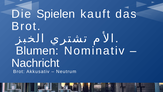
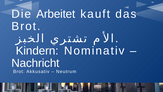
Spielen: Spielen -> Arbeitet
Blumen: Blumen -> Kindern
